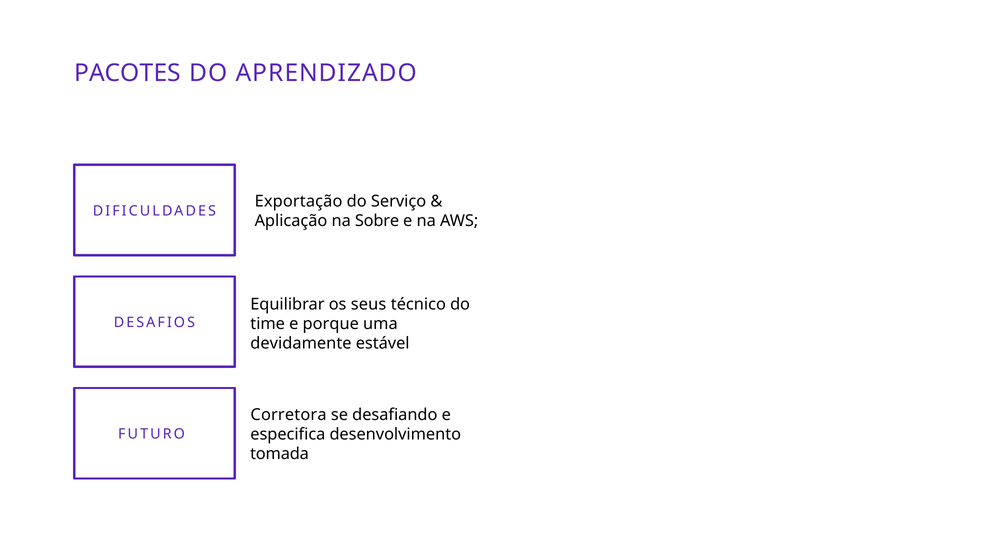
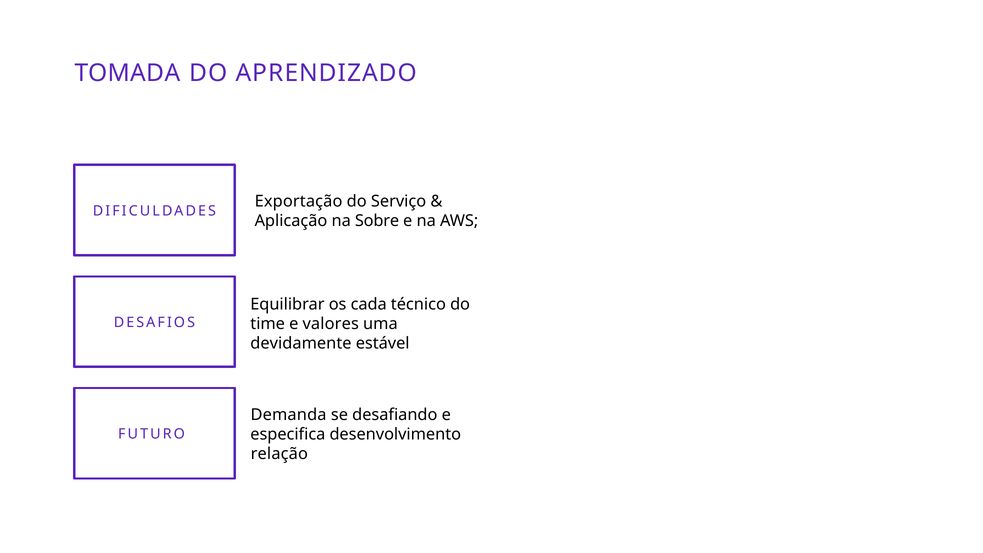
PACOTES: PACOTES -> TOMADA
seus: seus -> cada
porque: porque -> valores
Corretora: Corretora -> Demanda
tomada: tomada -> relação
